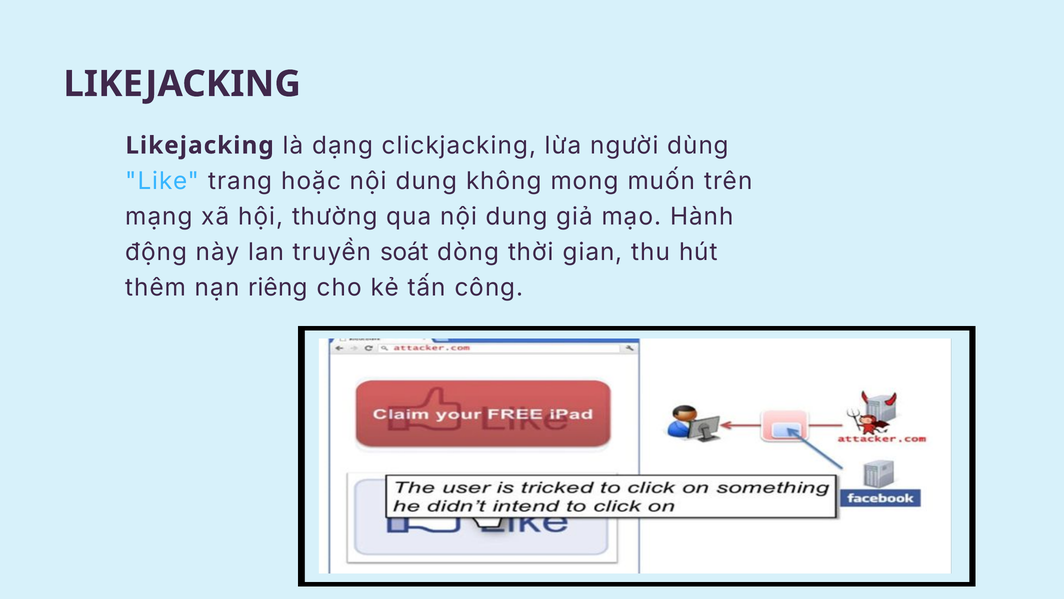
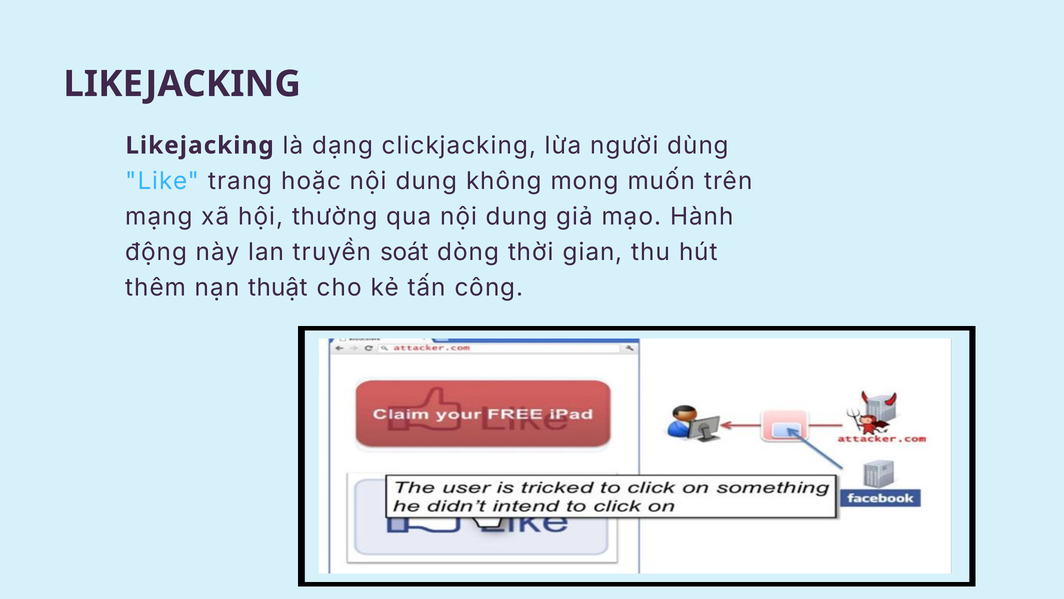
riêng: riêng -> thuật
